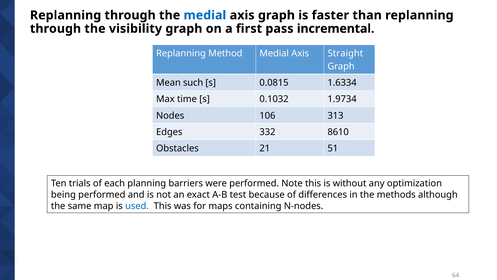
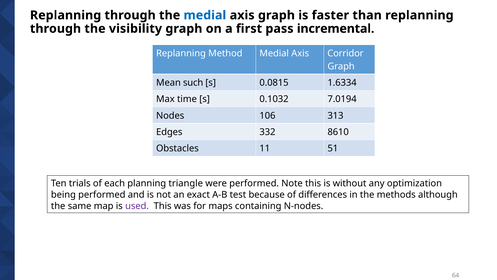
Straight: Straight -> Corridor
1.9734: 1.9734 -> 7.0194
21: 21 -> 11
barriers: barriers -> triangle
used colour: blue -> purple
